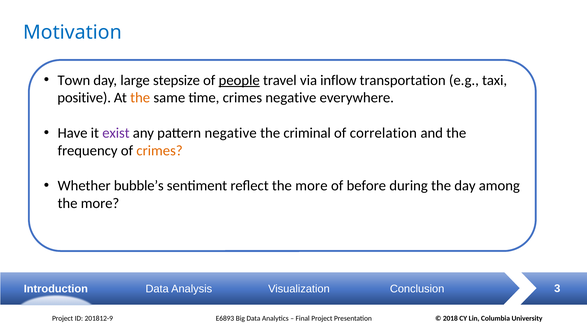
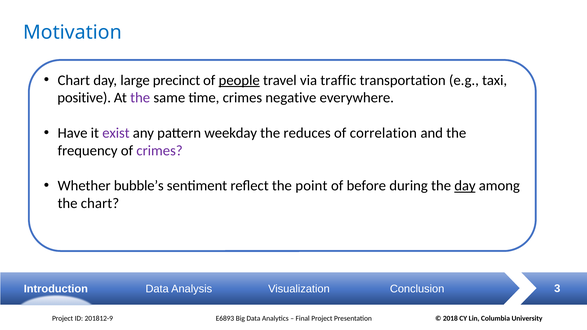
Town at (74, 80): Town -> Chart
stepsize: stepsize -> precinct
inflow: inflow -> traffic
the at (140, 98) colour: orange -> purple
pattern negative: negative -> weekday
criminal: criminal -> reduces
crimes at (160, 151) colour: orange -> purple
reflect the more: more -> point
day at (465, 186) underline: none -> present
more at (100, 204): more -> chart
